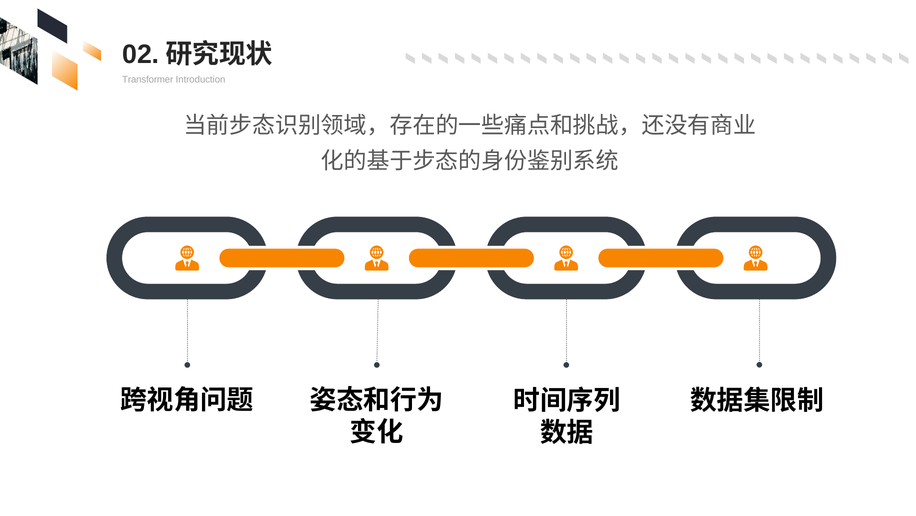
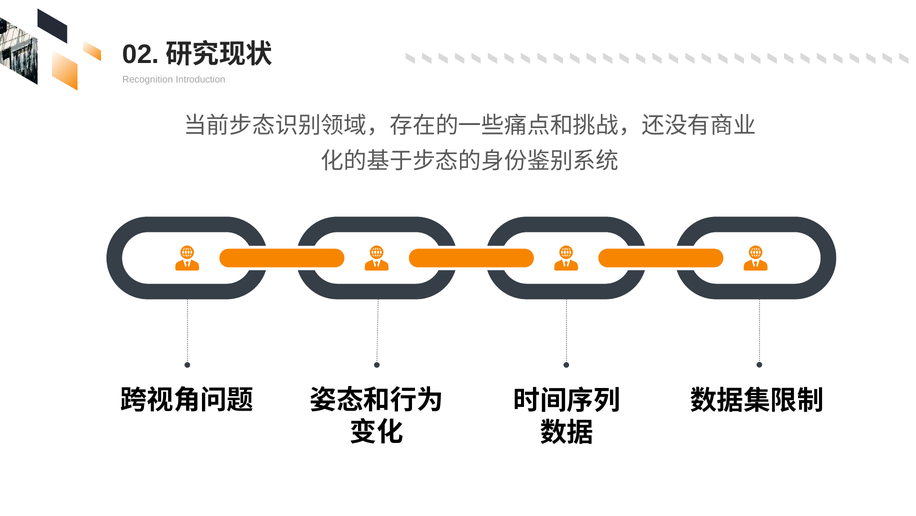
Transformer: Transformer -> Recognition
